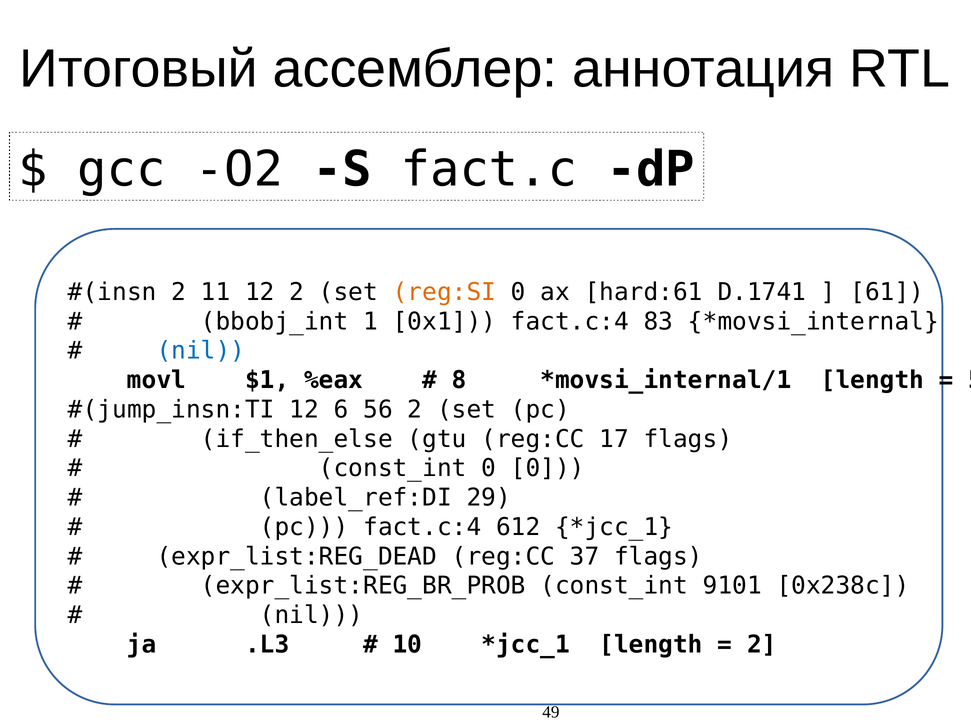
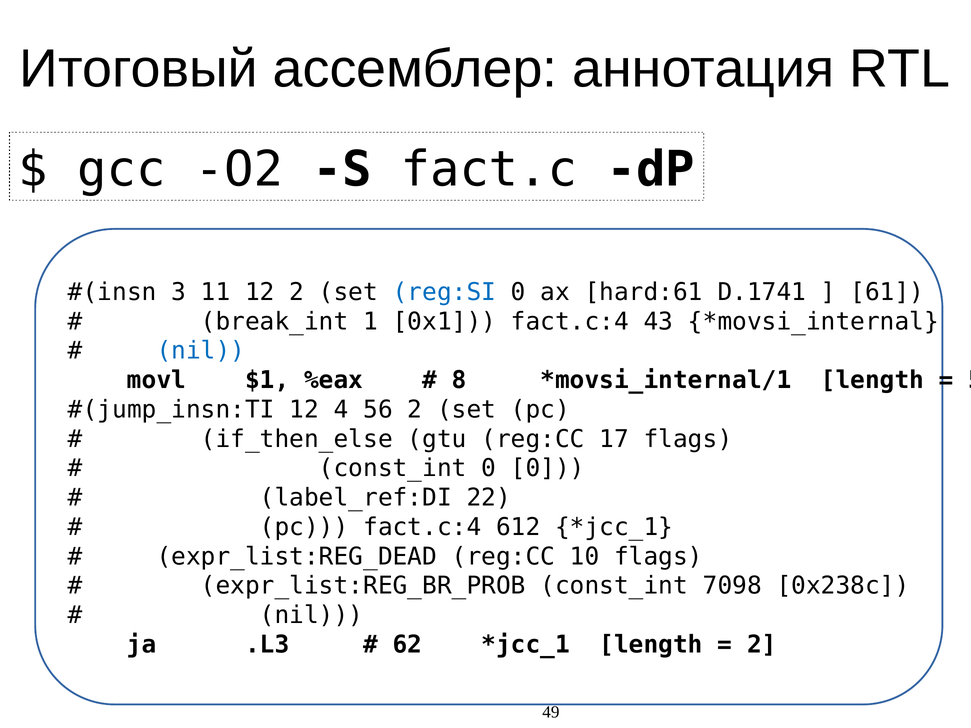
2 at (179, 292): 2 -> 3
reg:SI colour: orange -> blue
bbobj_int: bbobj_int -> break_int
83: 83 -> 43
6: 6 -> 4
29: 29 -> 22
37: 37 -> 10
9101: 9101 -> 7098
10: 10 -> 62
